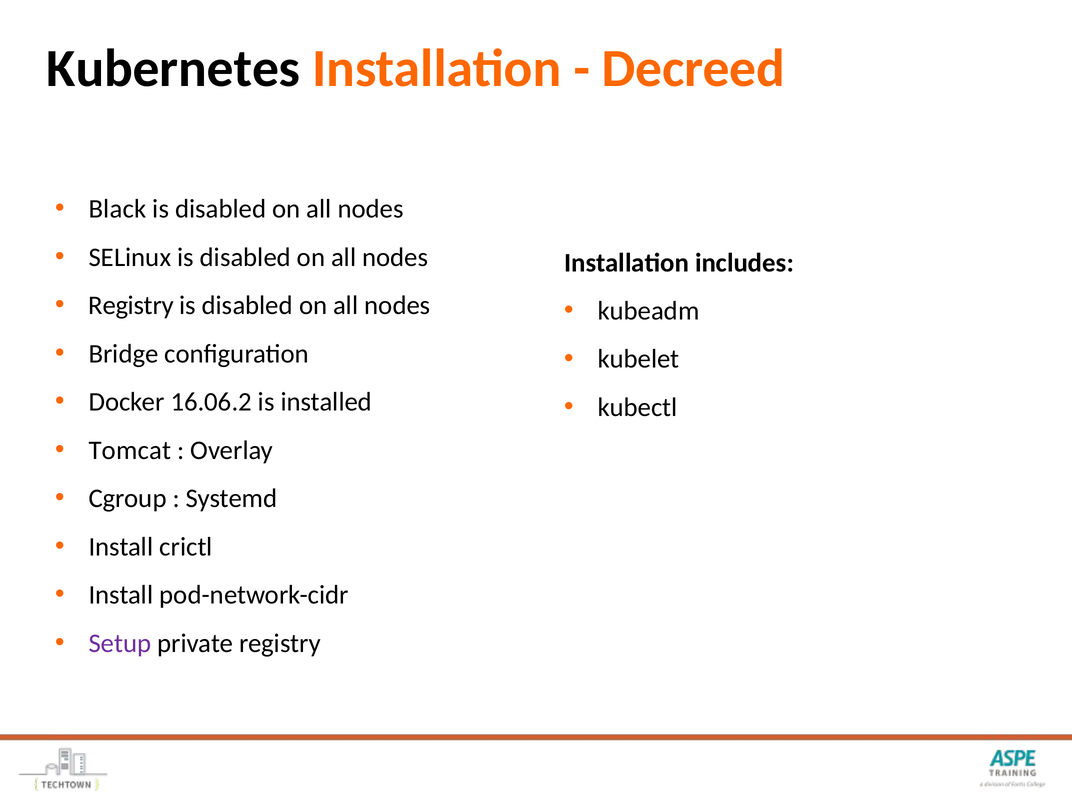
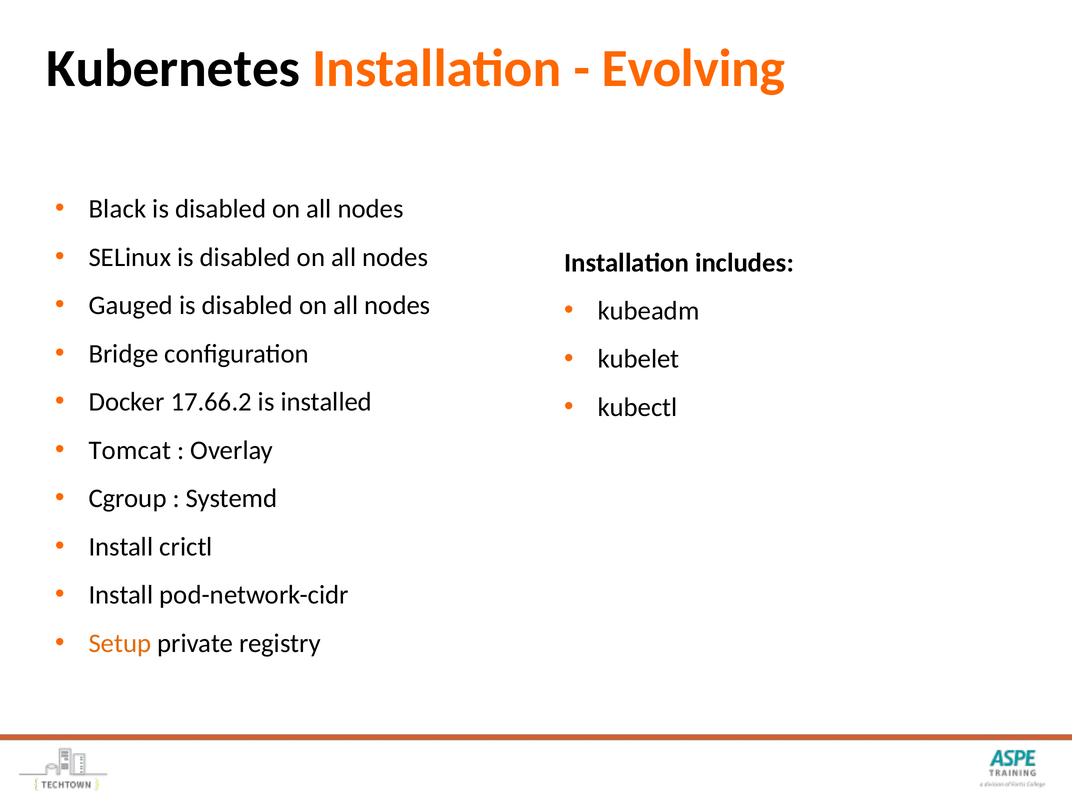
Decreed: Decreed -> Evolving
Registry at (131, 306): Registry -> Gauged
16.06.2: 16.06.2 -> 17.66.2
Setup colour: purple -> orange
